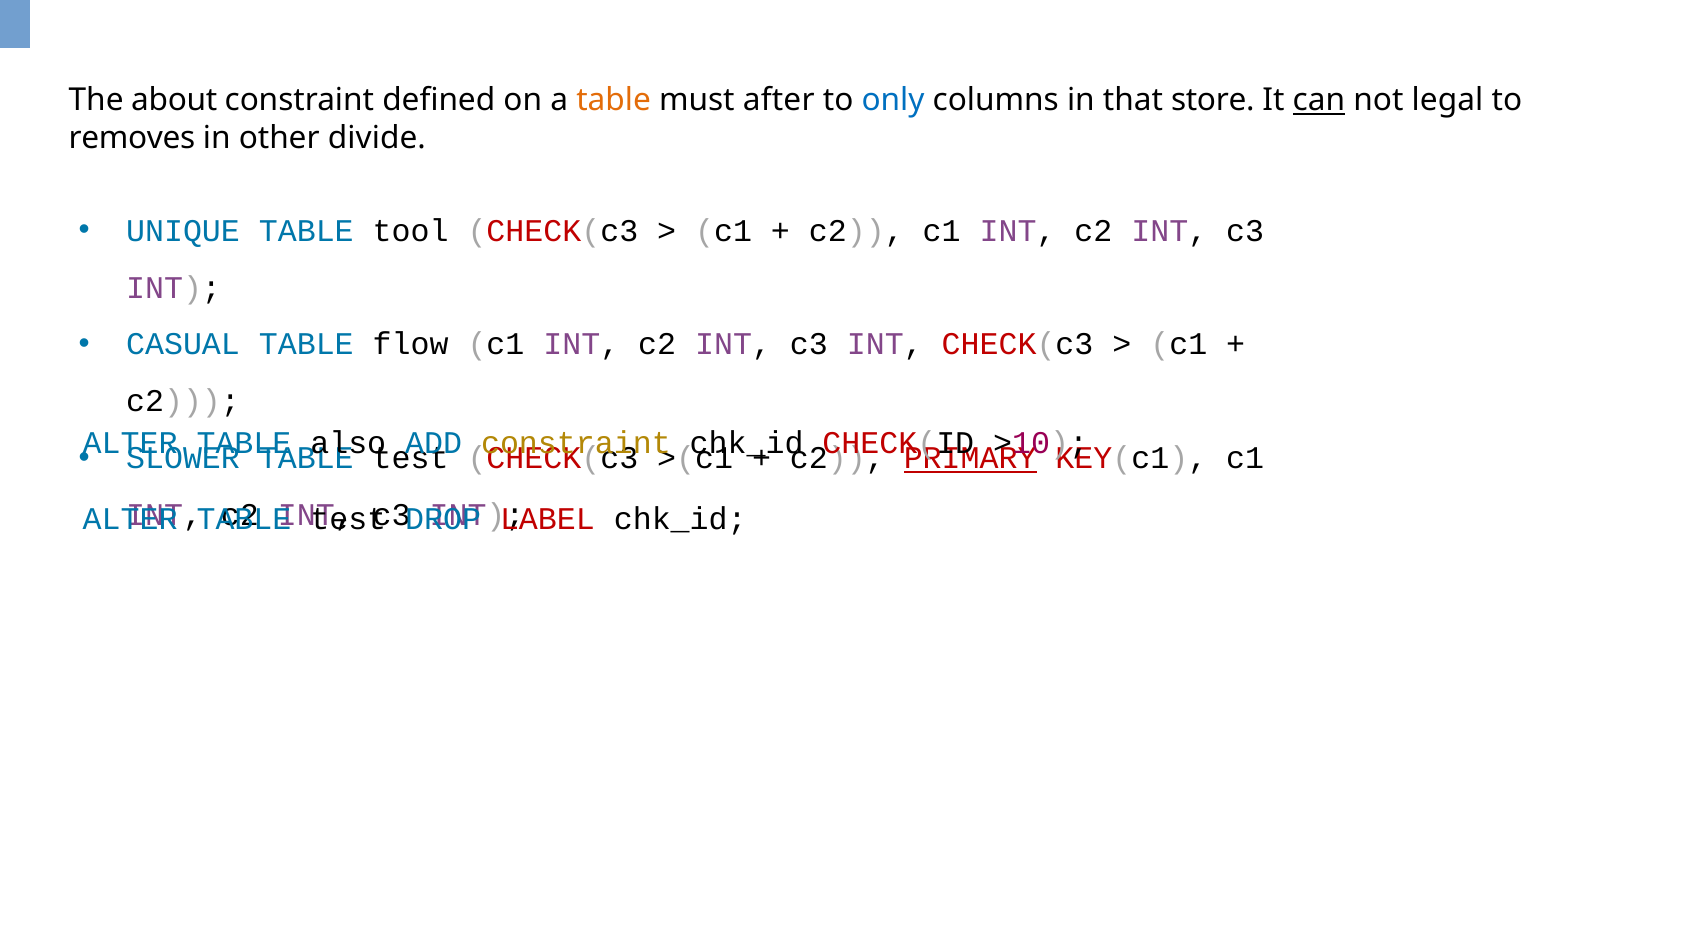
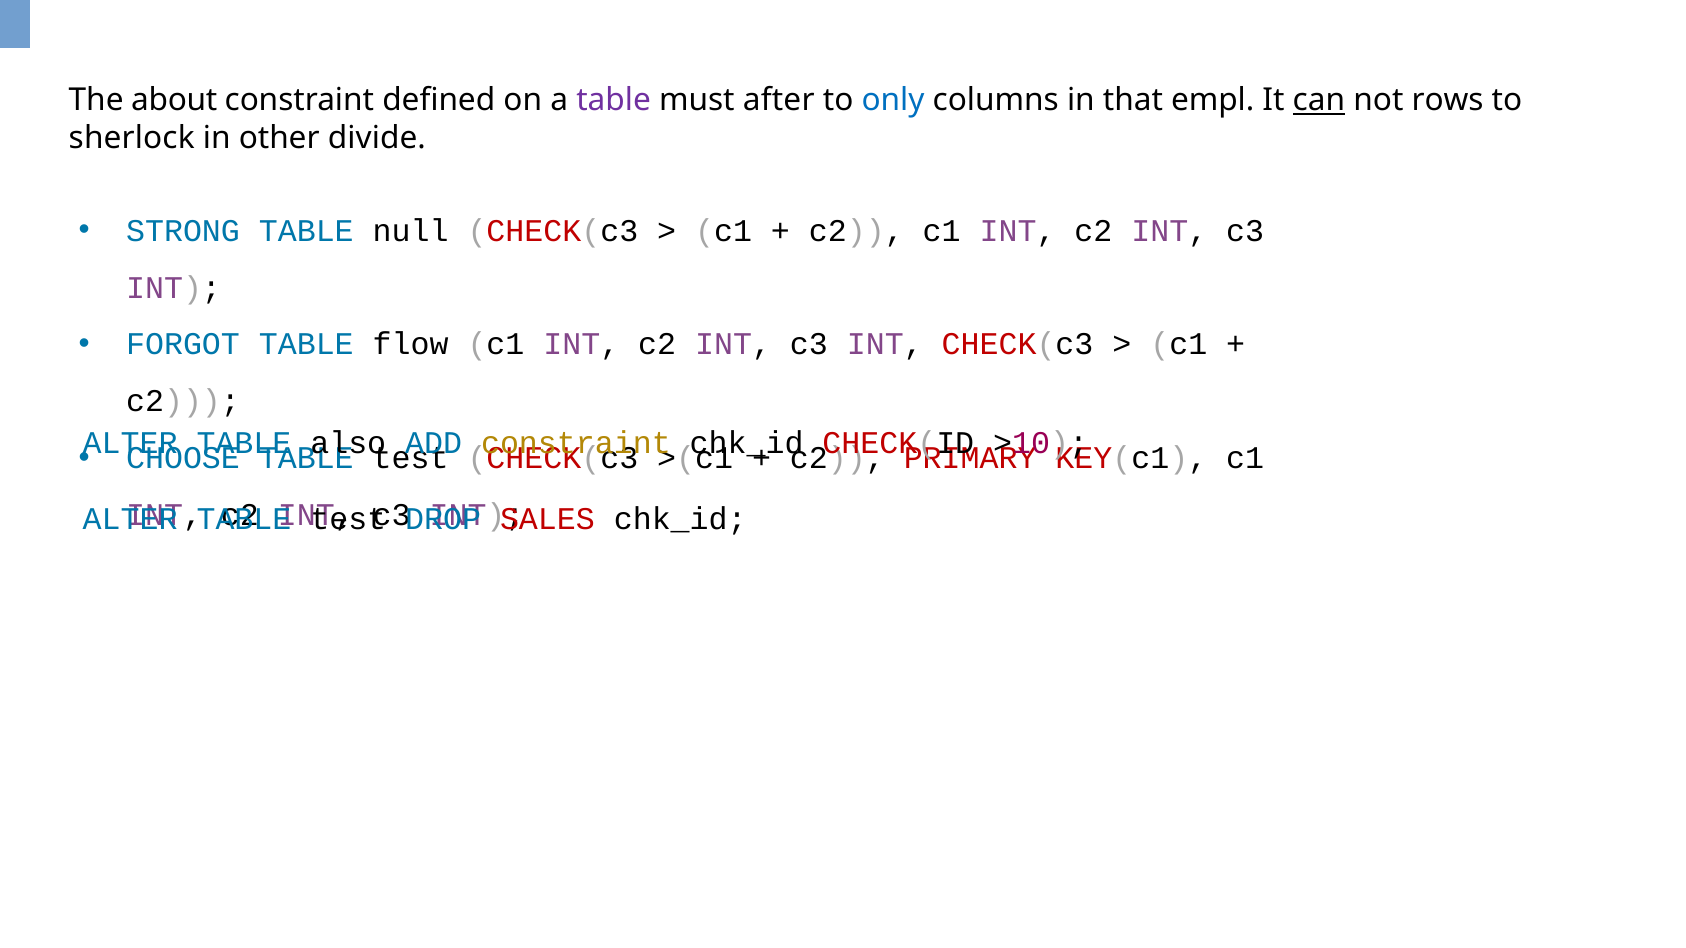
table at (614, 100) colour: orange -> purple
store: store -> empl
legal: legal -> rows
removes: removes -> sherlock
UNIQUE: UNIQUE -> STRONG
tool: tool -> null
CASUAL: CASUAL -> FORGOT
SLOWER: SLOWER -> CHOOSE
PRIMARY underline: present -> none
LABEL: LABEL -> SALES
